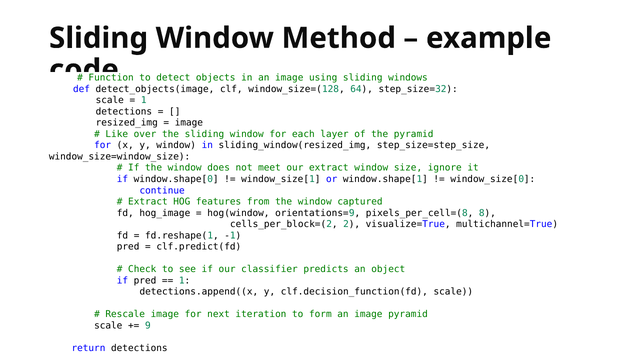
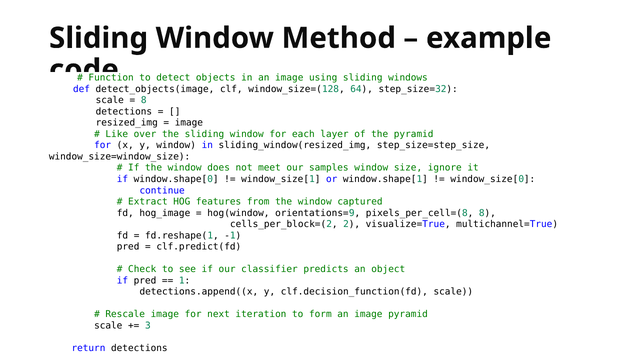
1 at (144, 100): 1 -> 8
our extract: extract -> samples
9: 9 -> 3
